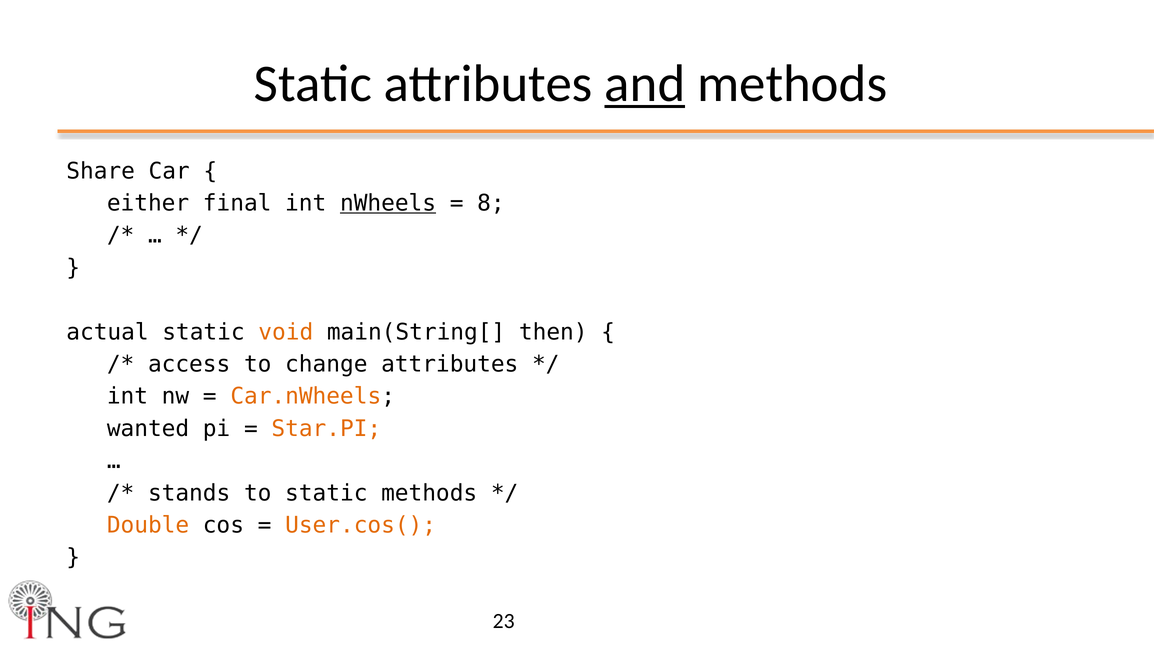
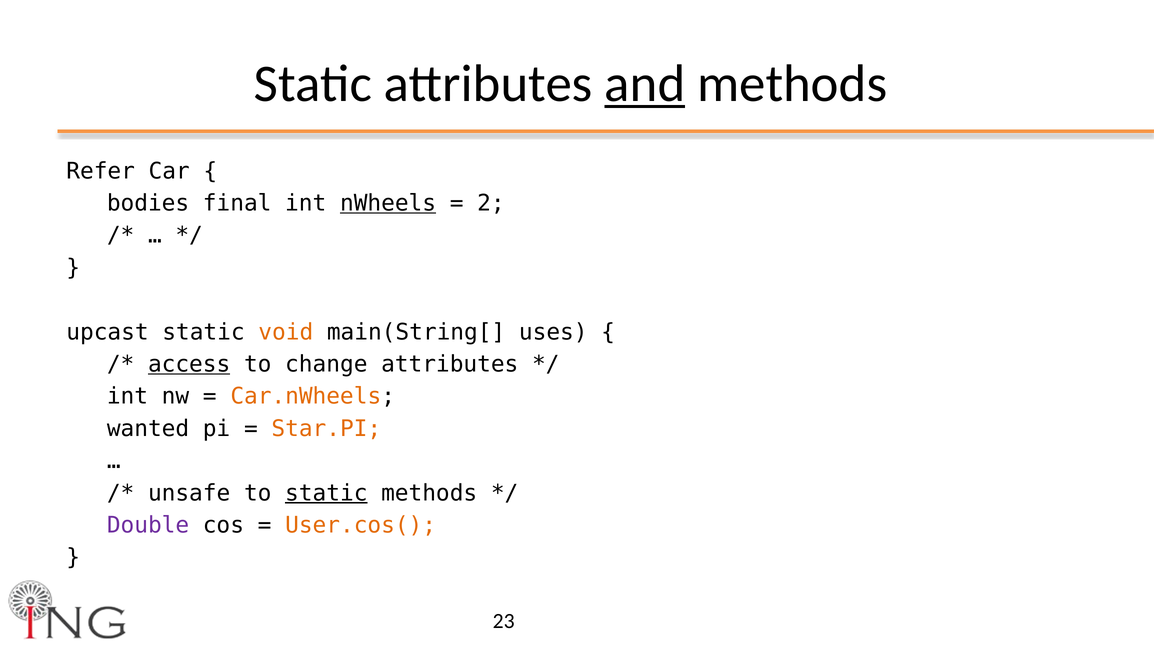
Share: Share -> Refer
either: either -> bodies
8: 8 -> 2
actual: actual -> upcast
then: then -> uses
access underline: none -> present
stands: stands -> unsafe
static at (326, 493) underline: none -> present
Double colour: orange -> purple
